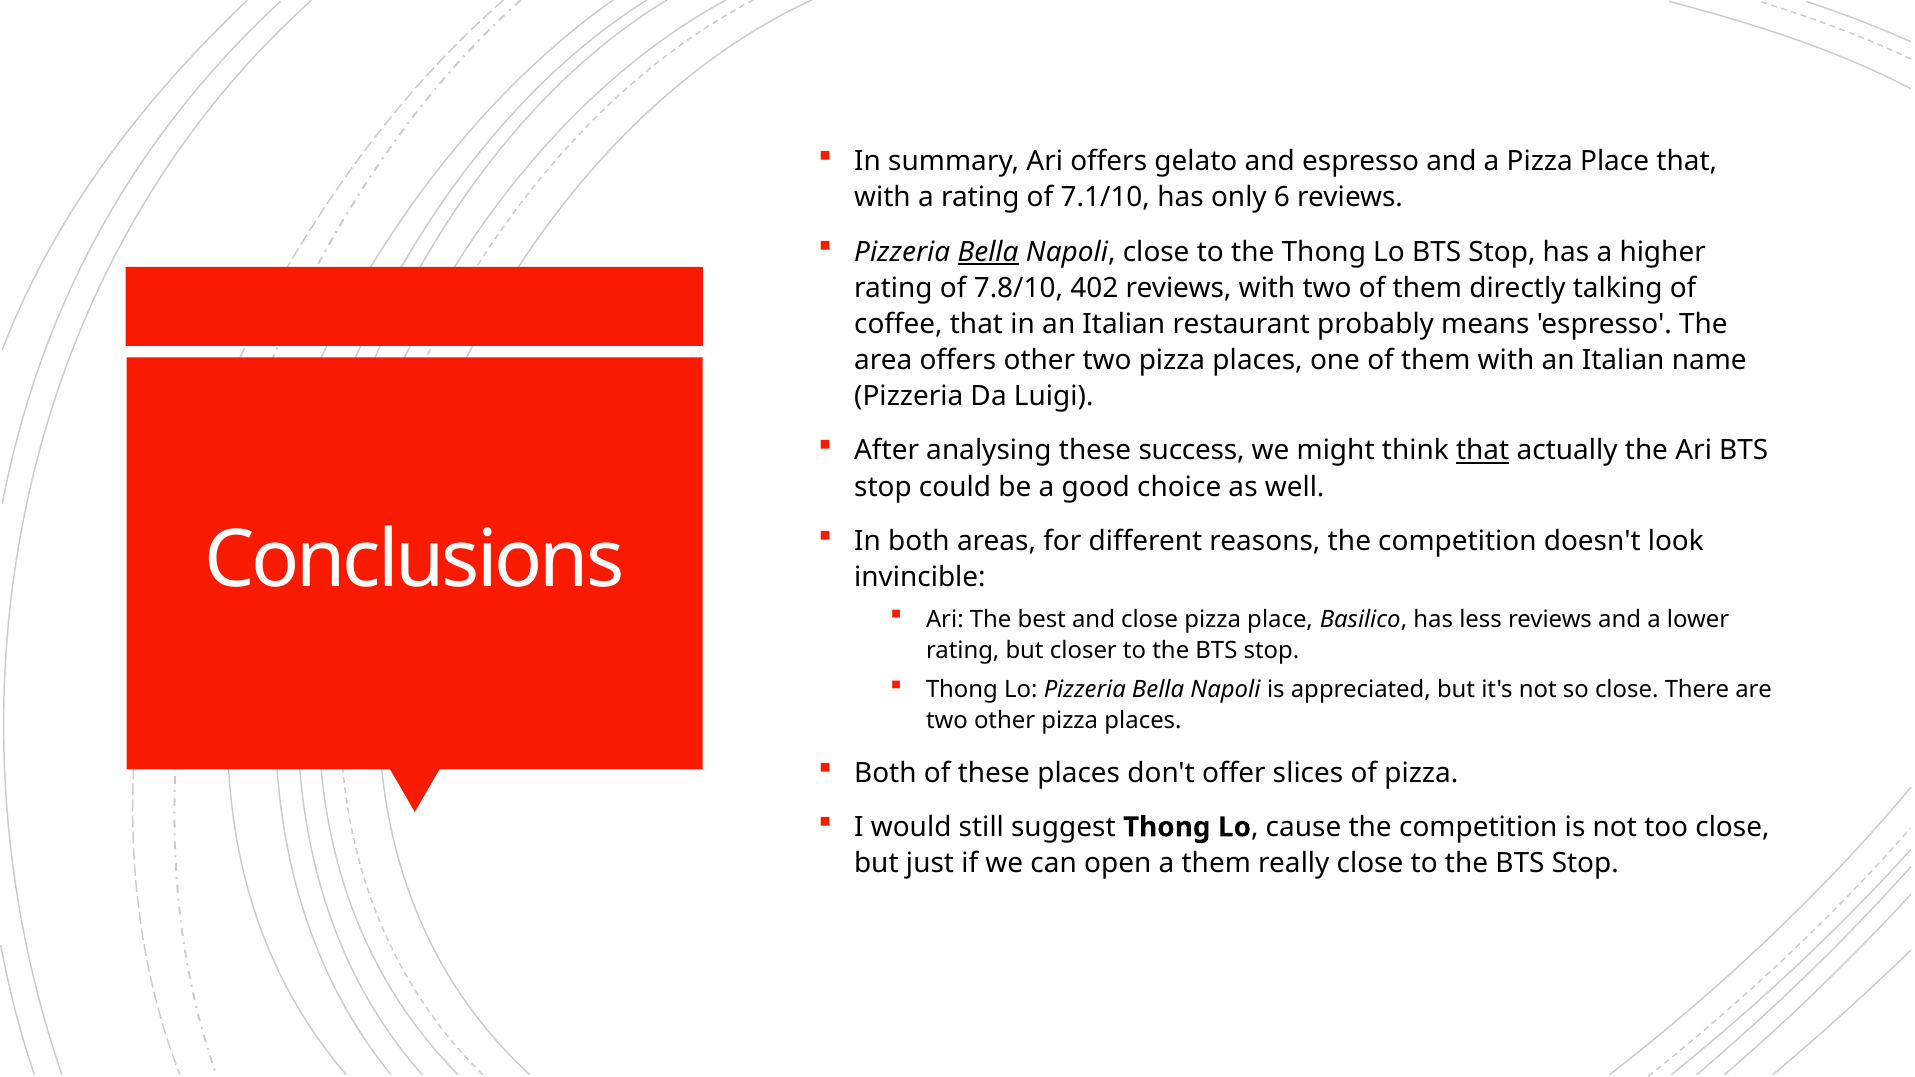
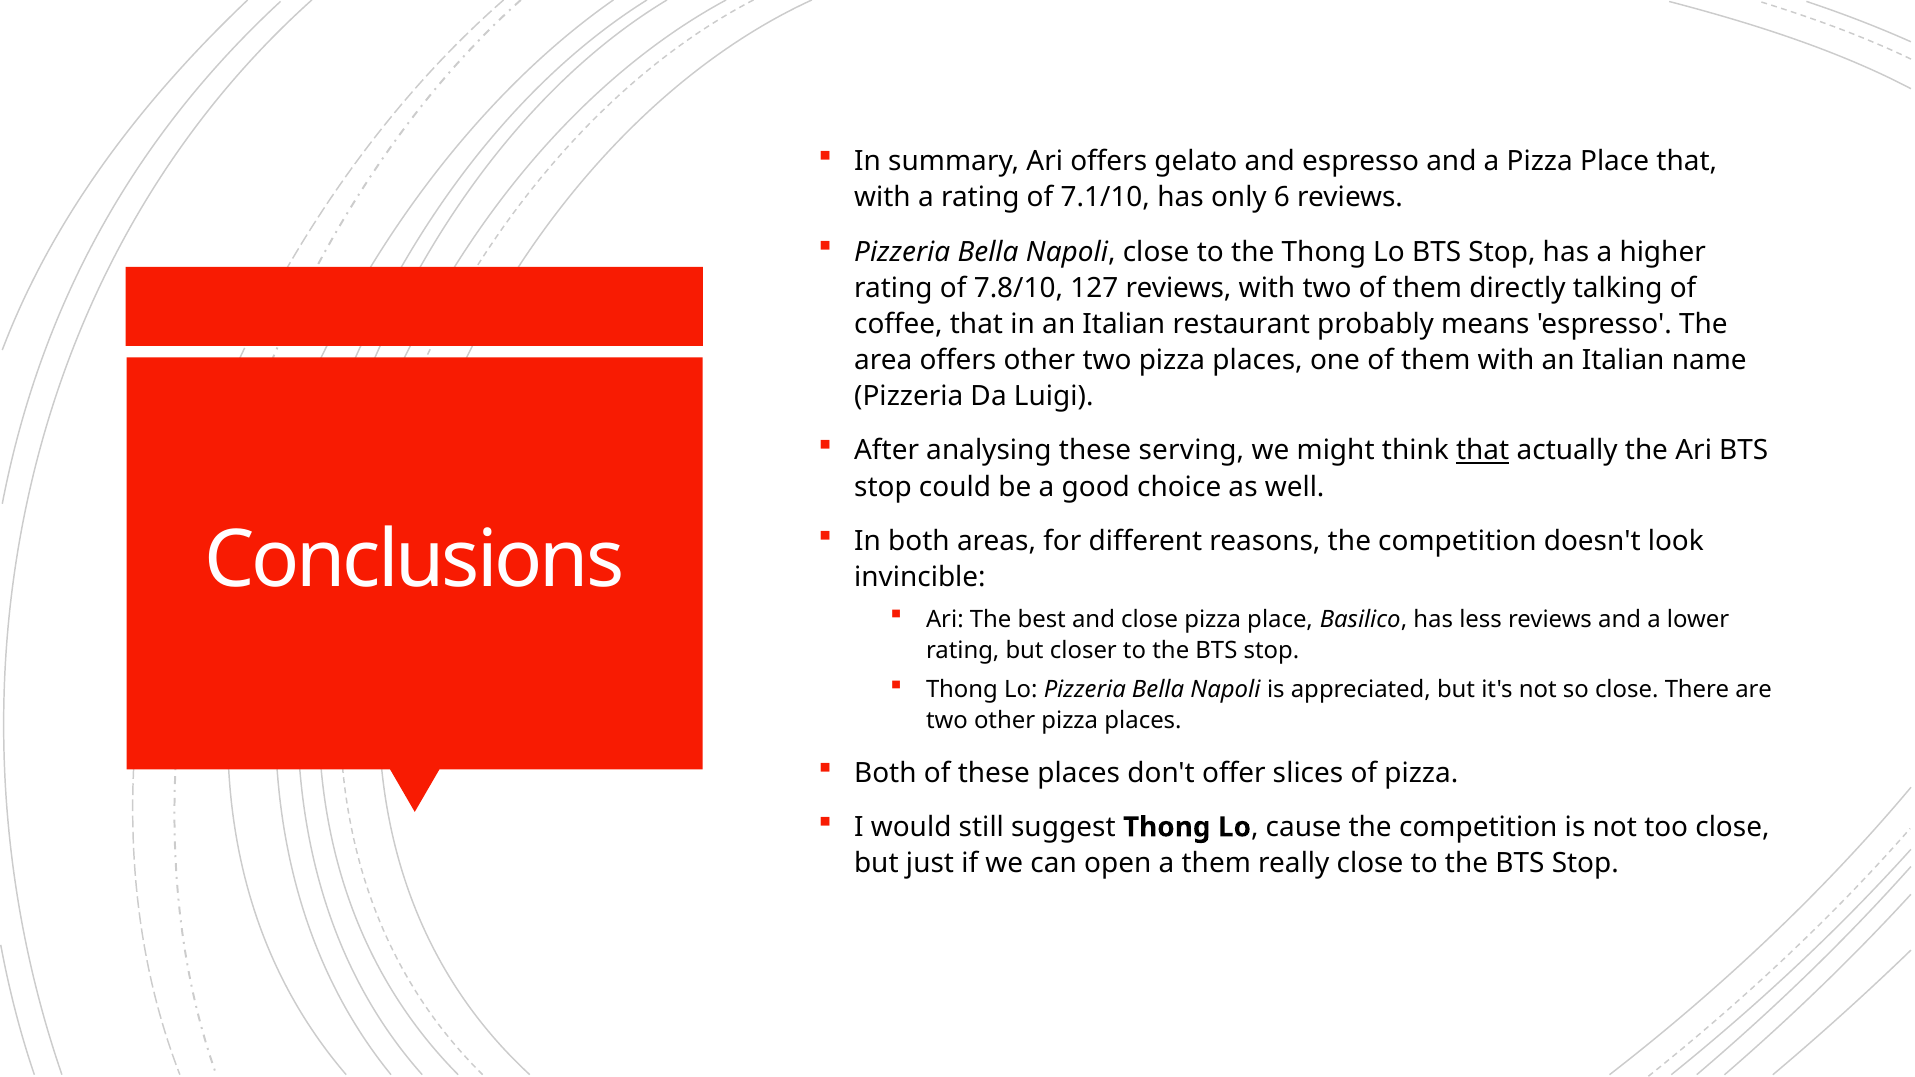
Bella at (988, 252) underline: present -> none
402: 402 -> 127
success: success -> serving
